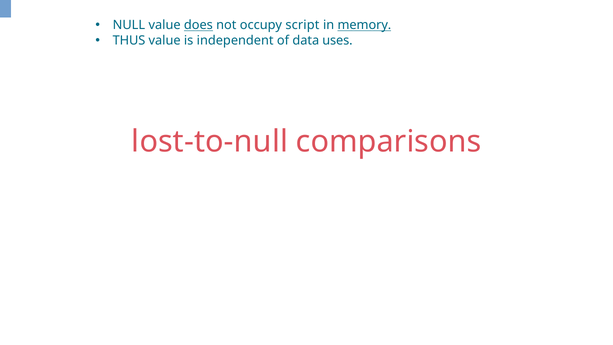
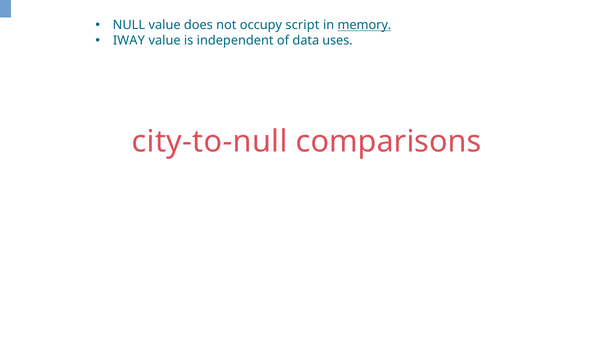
does underline: present -> none
THUS: THUS -> IWAY
lost-to-null: lost-to-null -> city-to-null
